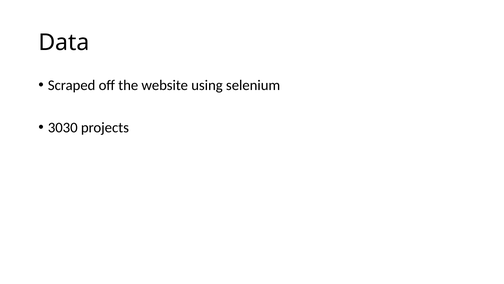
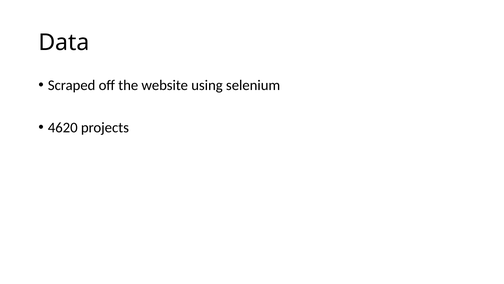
3030: 3030 -> 4620
